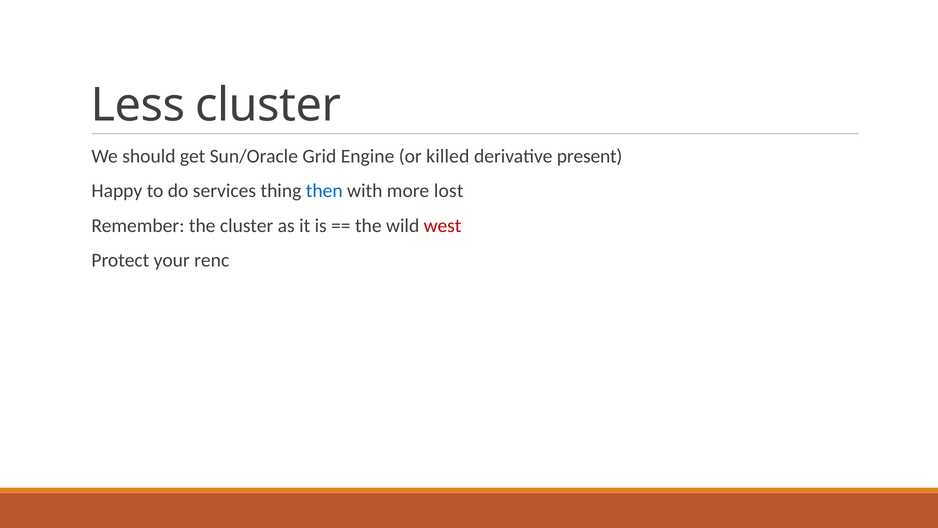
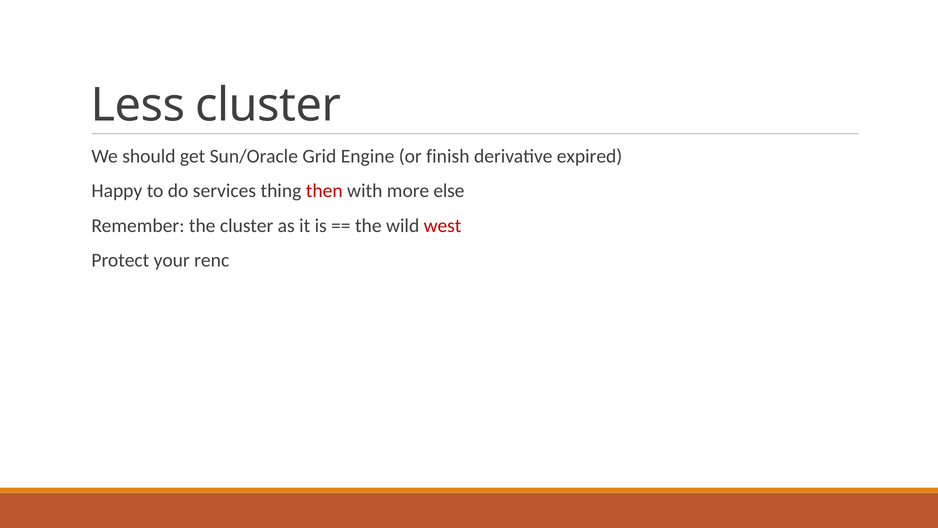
killed: killed -> finish
present: present -> expired
then colour: blue -> red
lost: lost -> else
